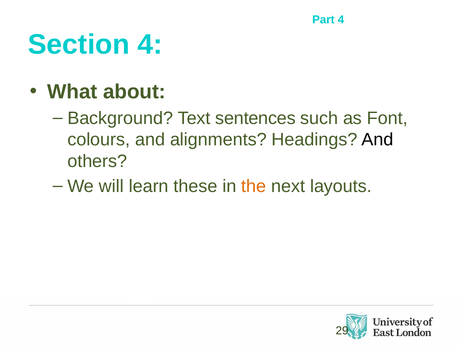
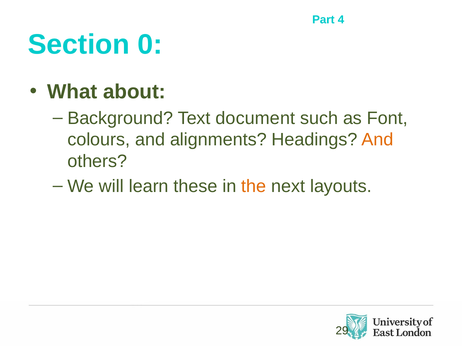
Section 4: 4 -> 0
sentences: sentences -> document
And at (377, 140) colour: black -> orange
